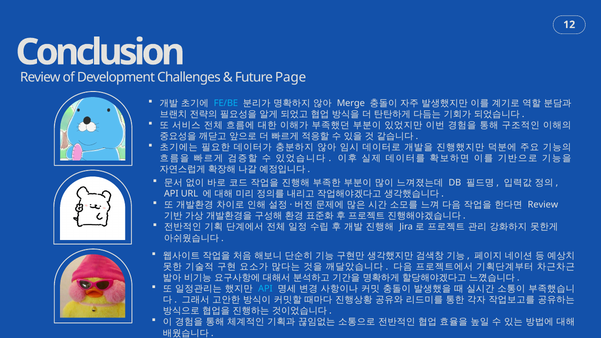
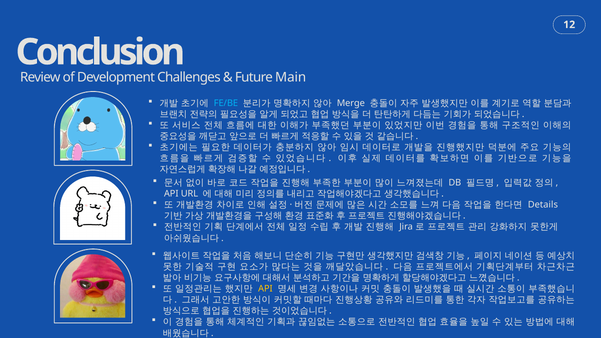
Page: Page -> Main
Review at (543, 205): Review -> Details
API at (265, 289) colour: light blue -> yellow
